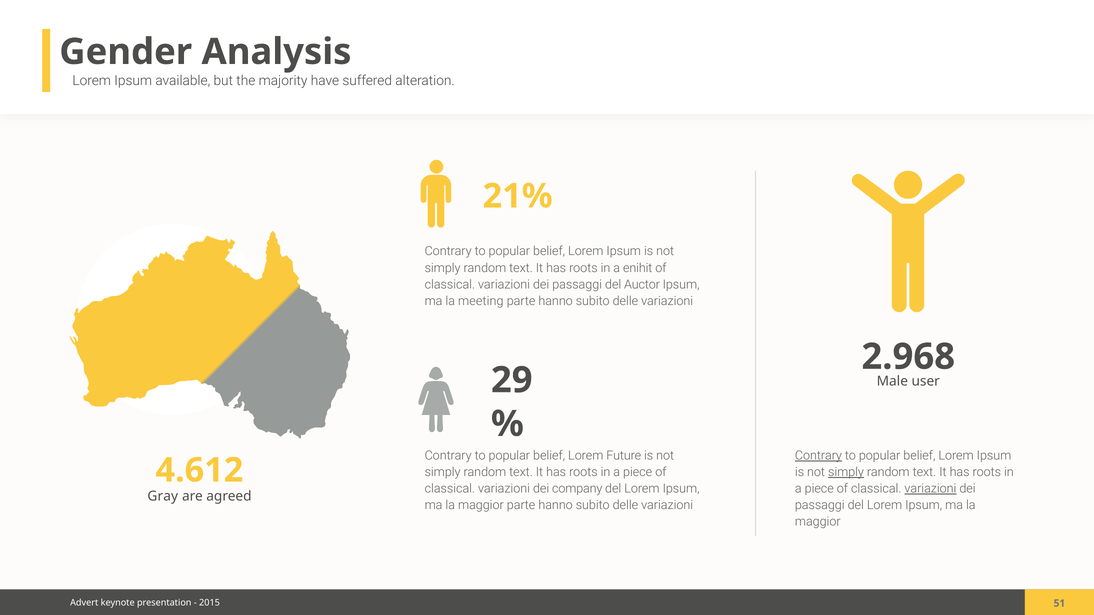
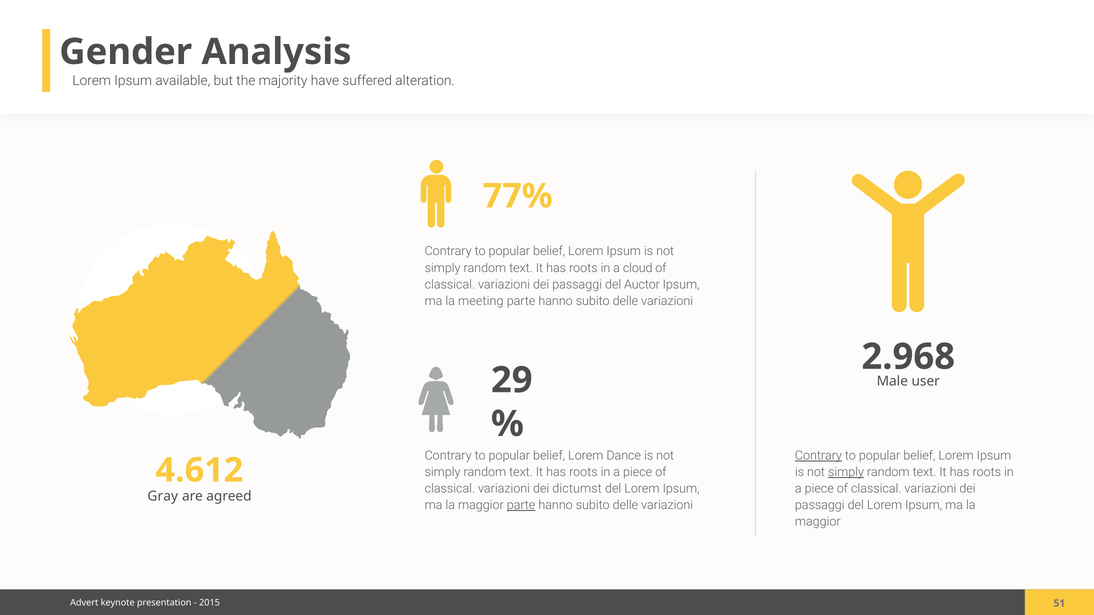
21%: 21% -> 77%
enihit: enihit -> cloud
Future: Future -> Dance
company: company -> dictumst
variazioni at (930, 489) underline: present -> none
parte at (521, 506) underline: none -> present
